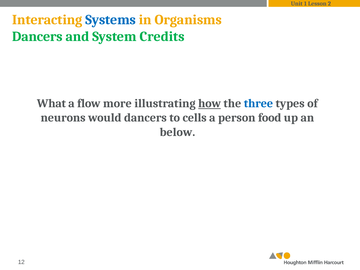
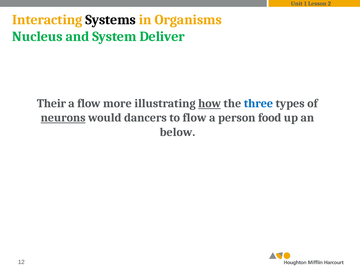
Systems colour: blue -> black
Dancers at (37, 37): Dancers -> Nucleus
Credits: Credits -> Deliver
What: What -> Their
neurons underline: none -> present
to cells: cells -> flow
